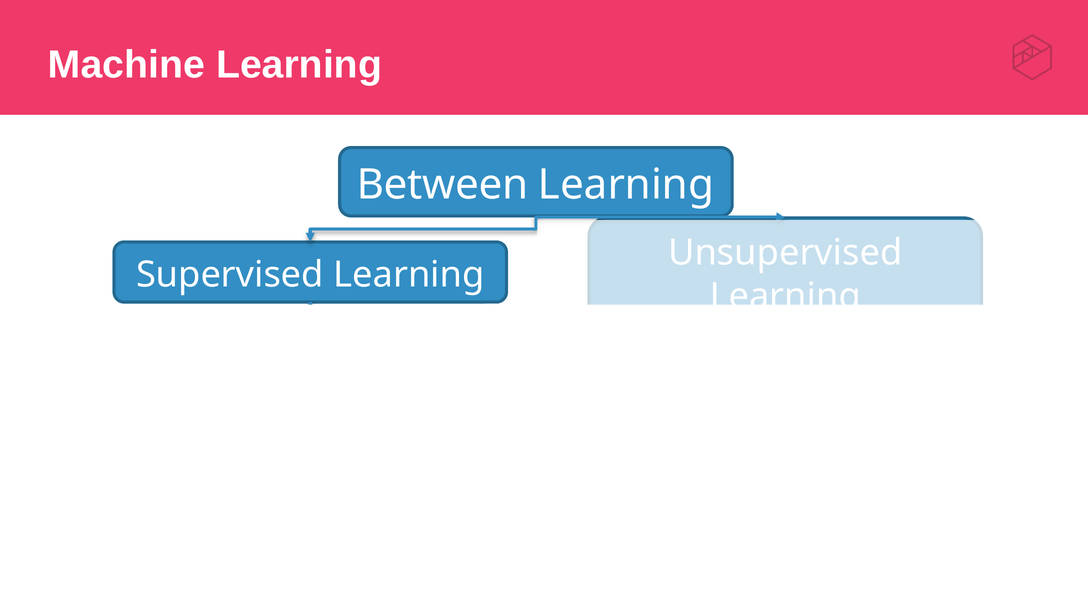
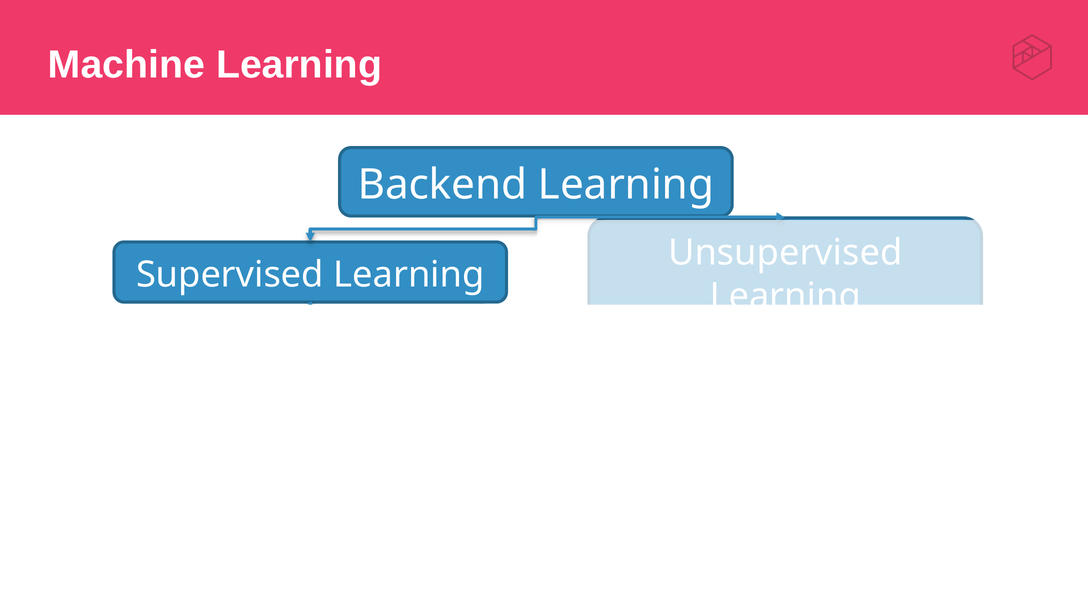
Between: Between -> Backend
